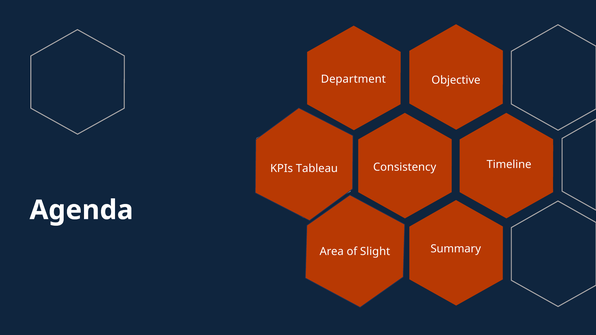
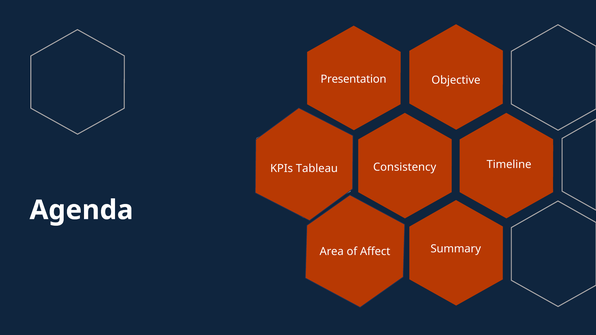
Department: Department -> Presentation
Slight: Slight -> Affect
